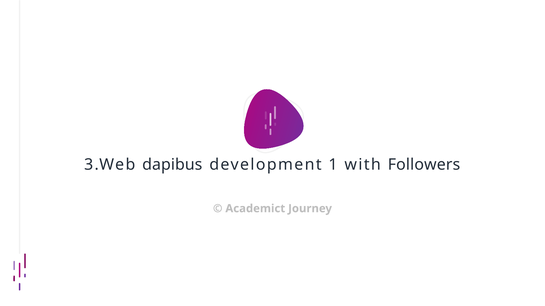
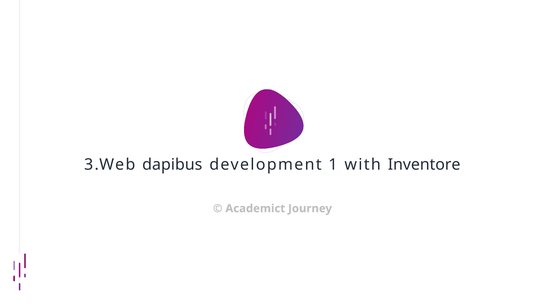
Followers: Followers -> Inventore
